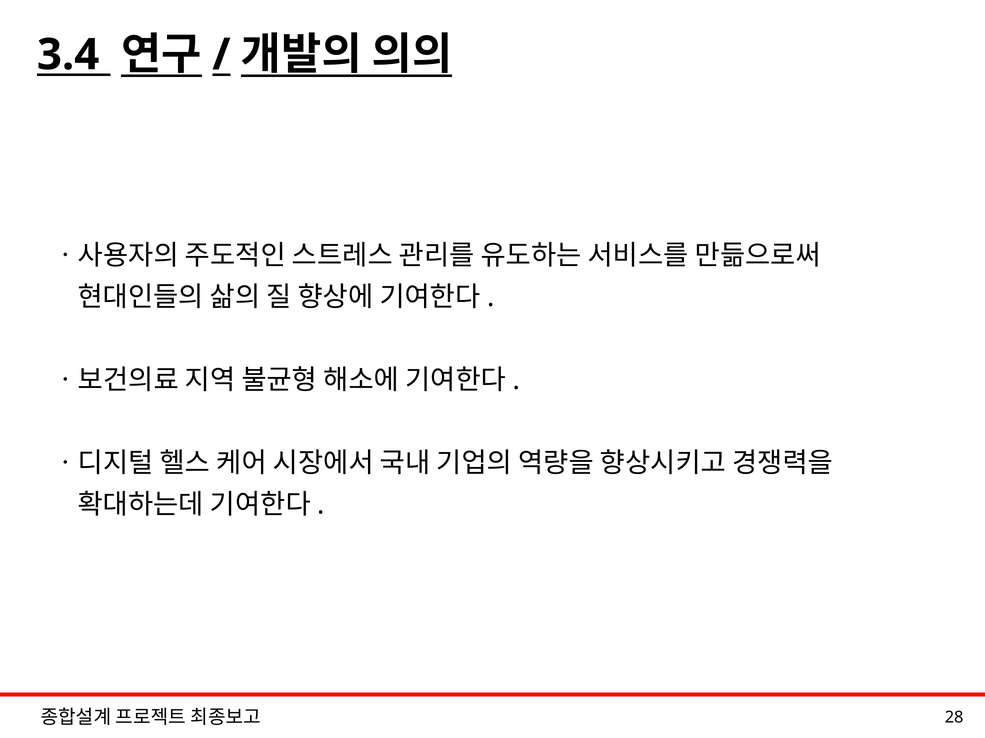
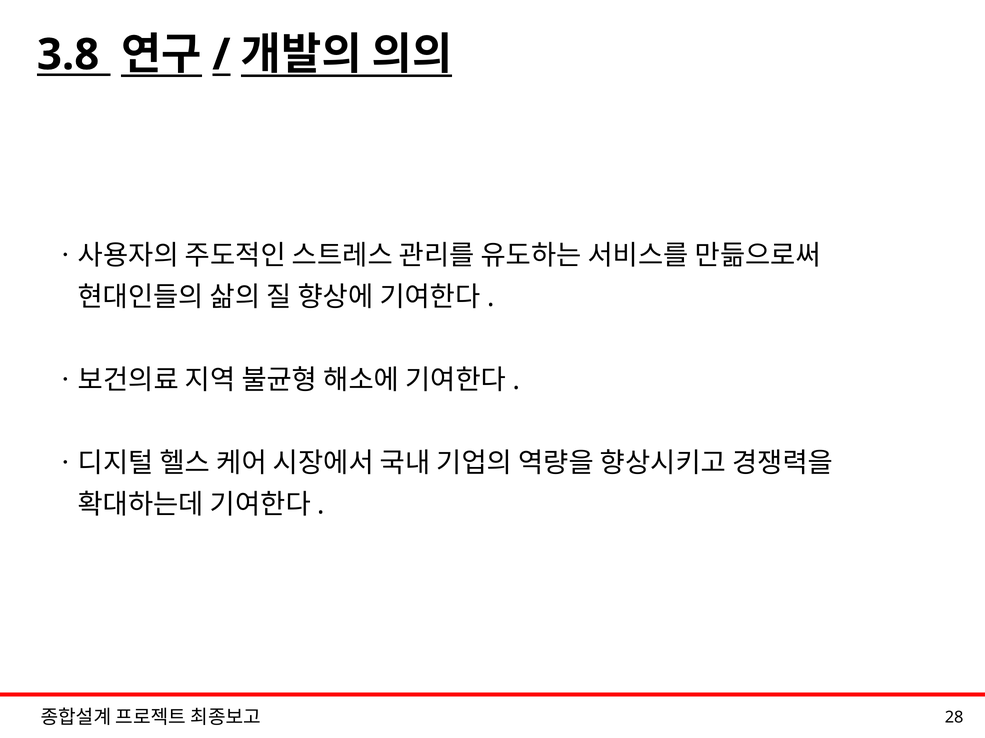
3.4: 3.4 -> 3.8
